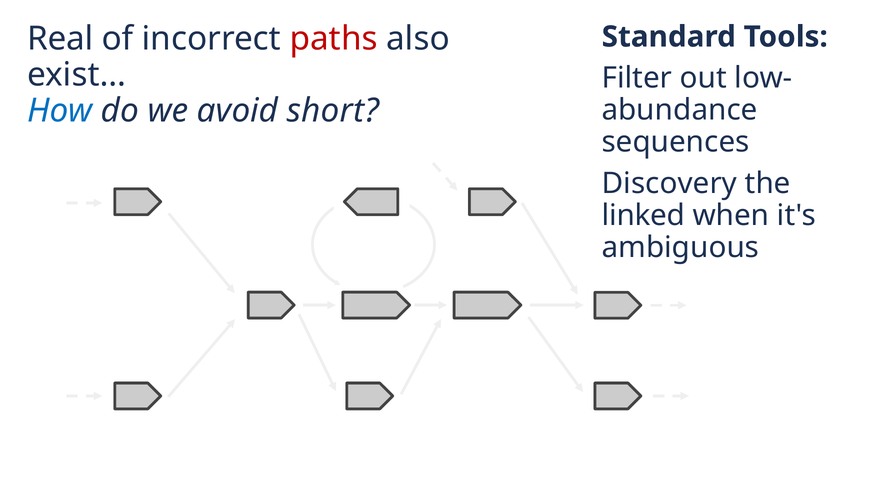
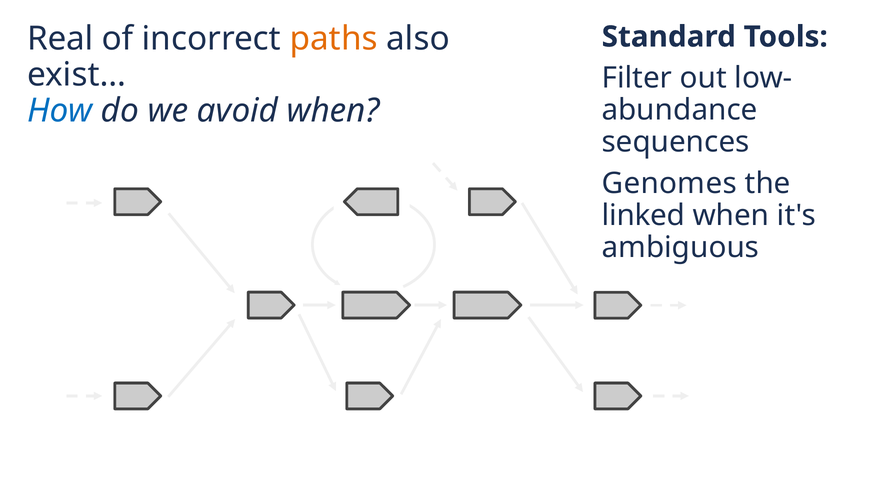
paths colour: red -> orange
avoid short: short -> when
Discovery: Discovery -> Genomes
